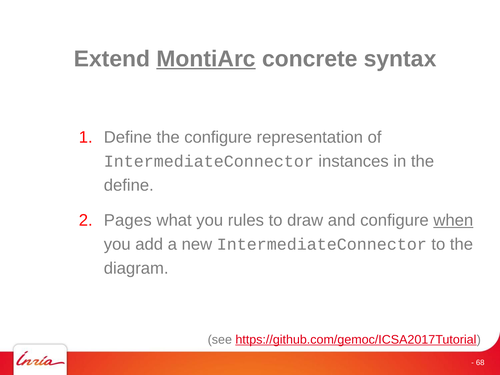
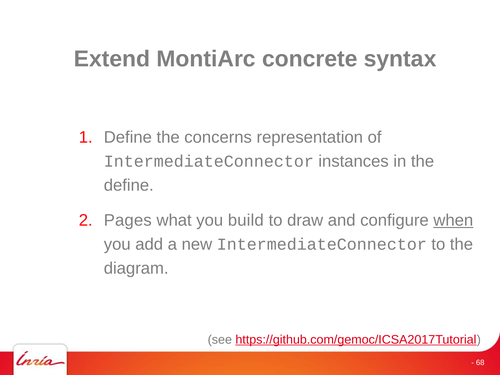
MontiArc underline: present -> none
the configure: configure -> concerns
rules: rules -> build
